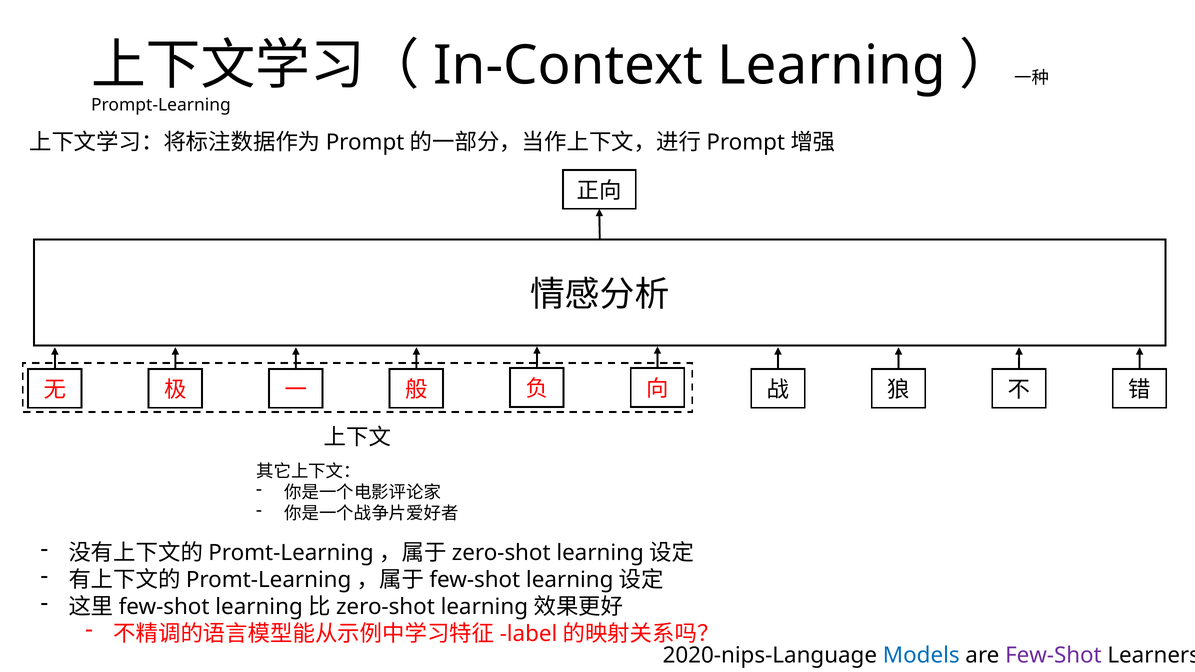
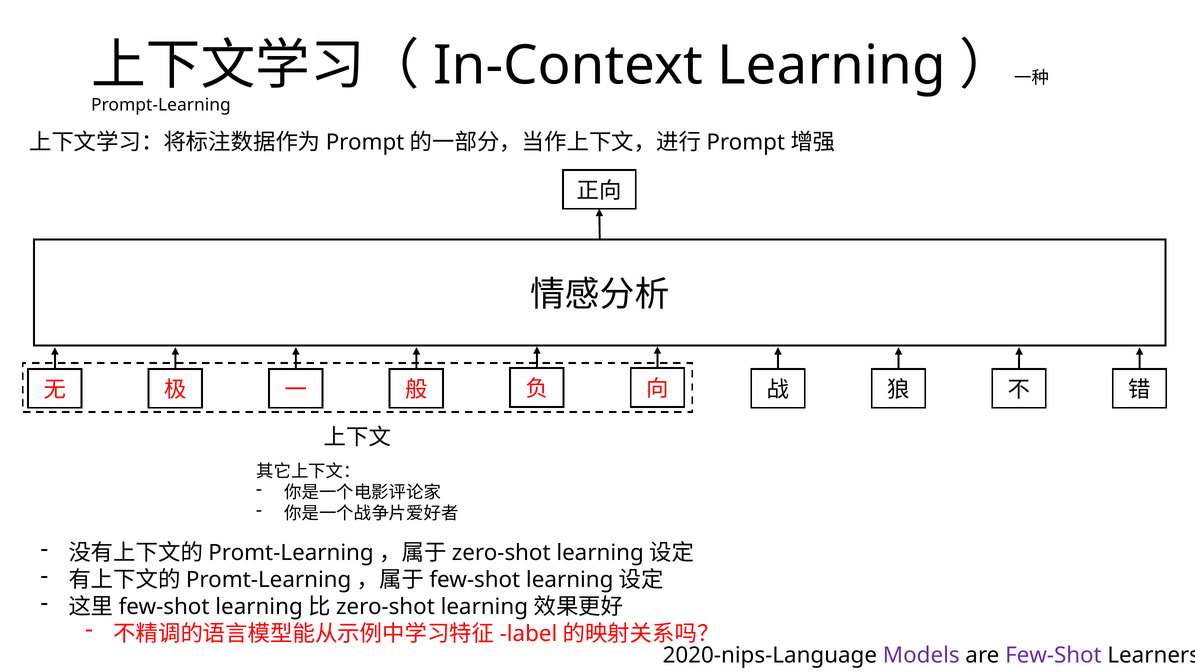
Models colour: blue -> purple
